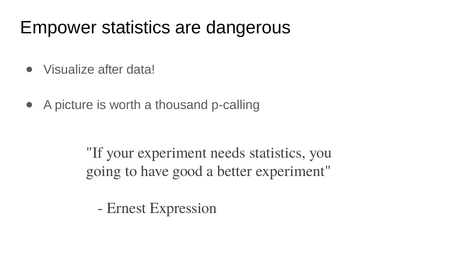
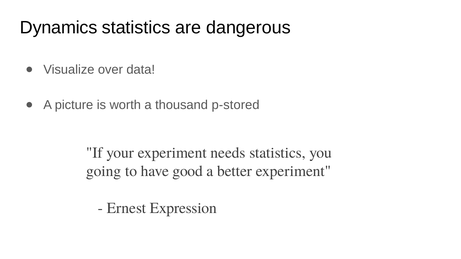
Empower: Empower -> Dynamics
after: after -> over
p-calling: p-calling -> p-stored
